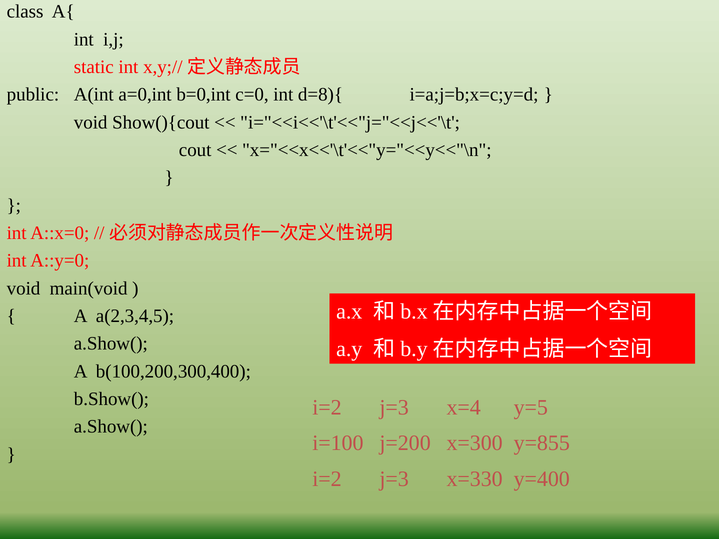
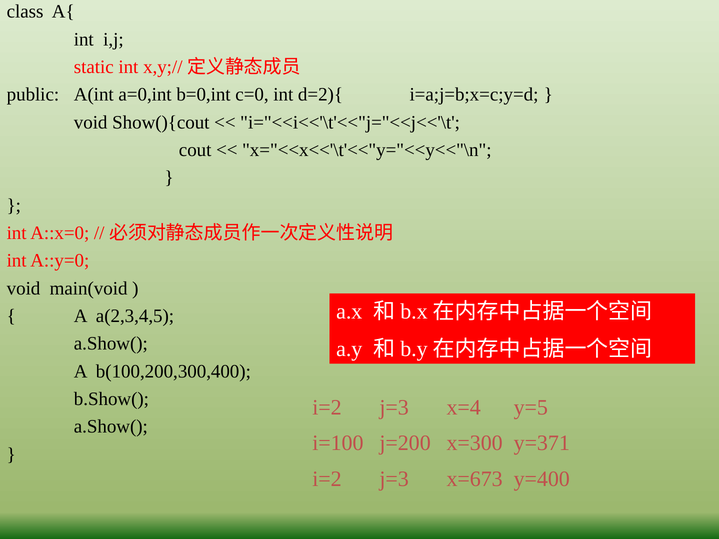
d=8){: d=8){ -> d=2){
y=855: y=855 -> y=371
x=330: x=330 -> x=673
